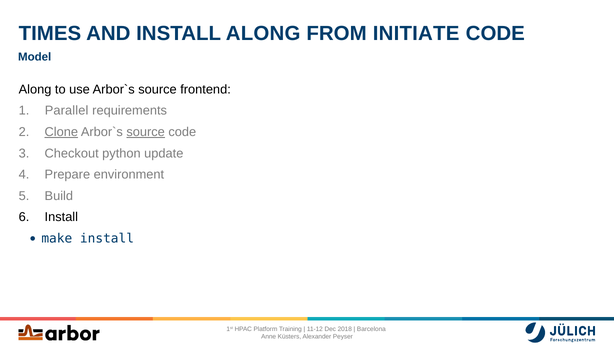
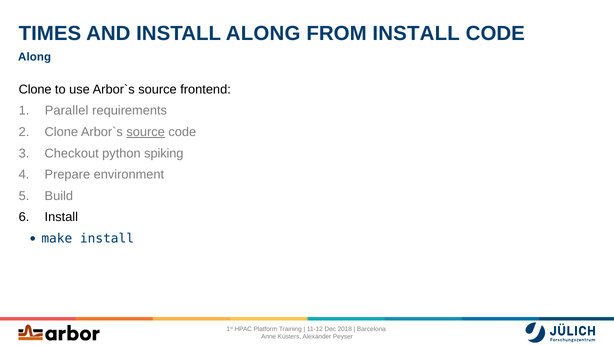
FROM INITIATE: INITIATE -> INSTALL
Model at (35, 57): Model -> Along
Along at (35, 89): Along -> Clone
Clone at (61, 132) underline: present -> none
update: update -> spiking
